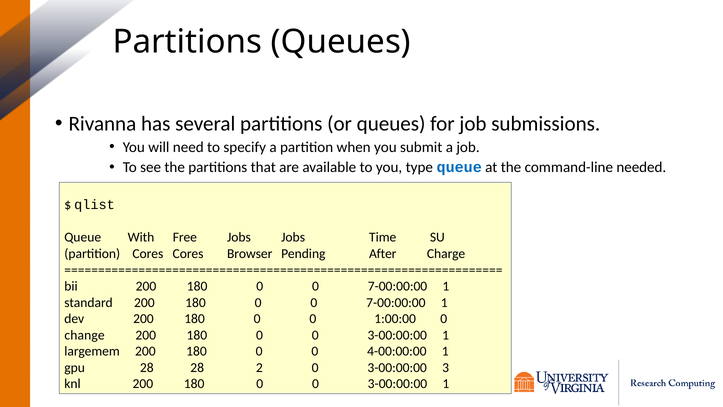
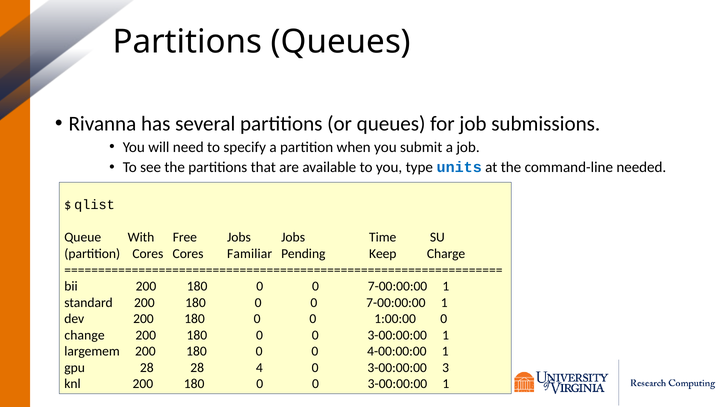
type queue: queue -> units
Browser: Browser -> Familiar
After: After -> Keep
2: 2 -> 4
